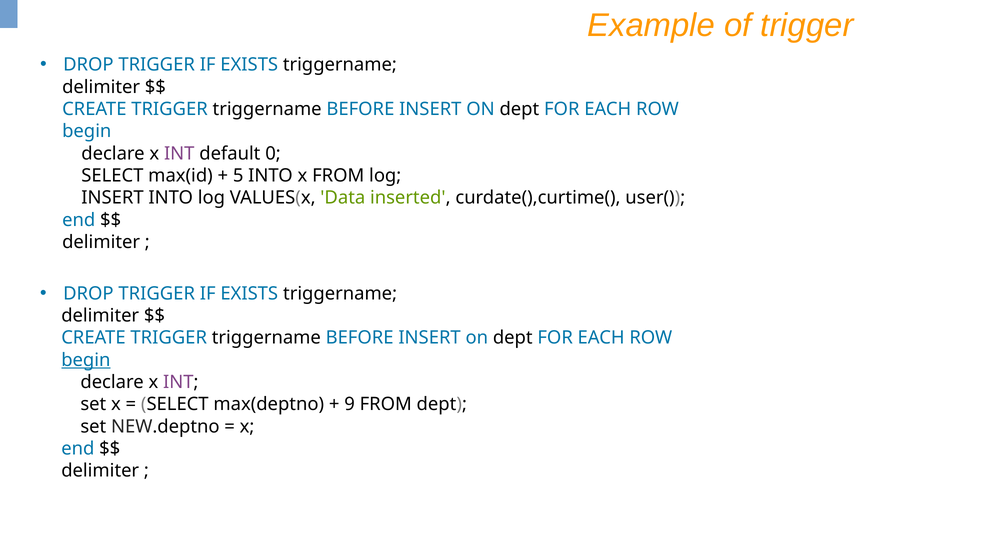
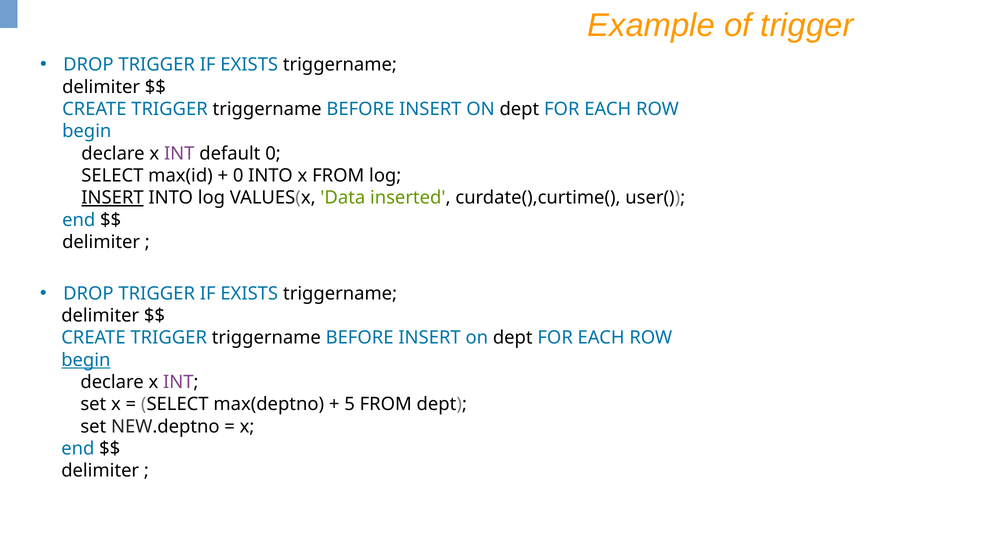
5 at (238, 176): 5 -> 0
INSERT at (112, 198) underline: none -> present
9: 9 -> 5
